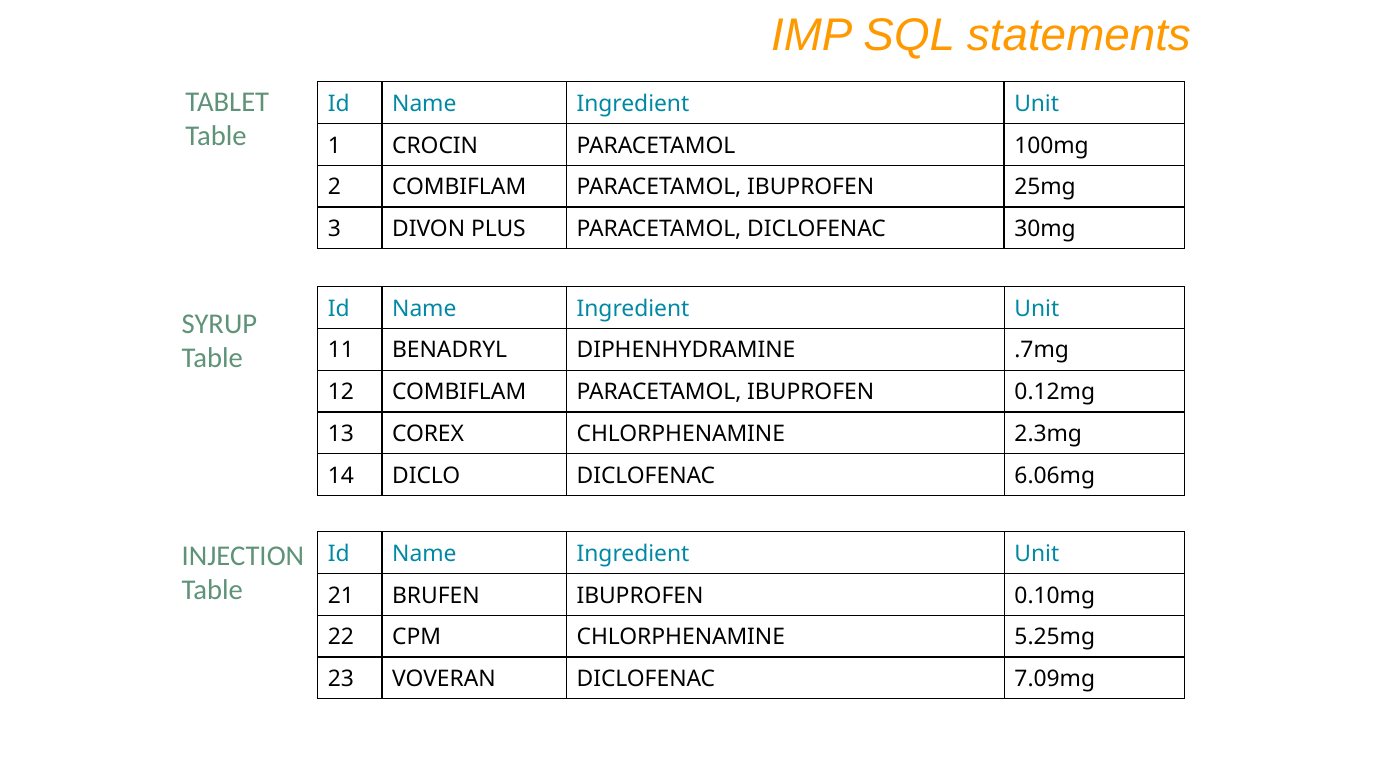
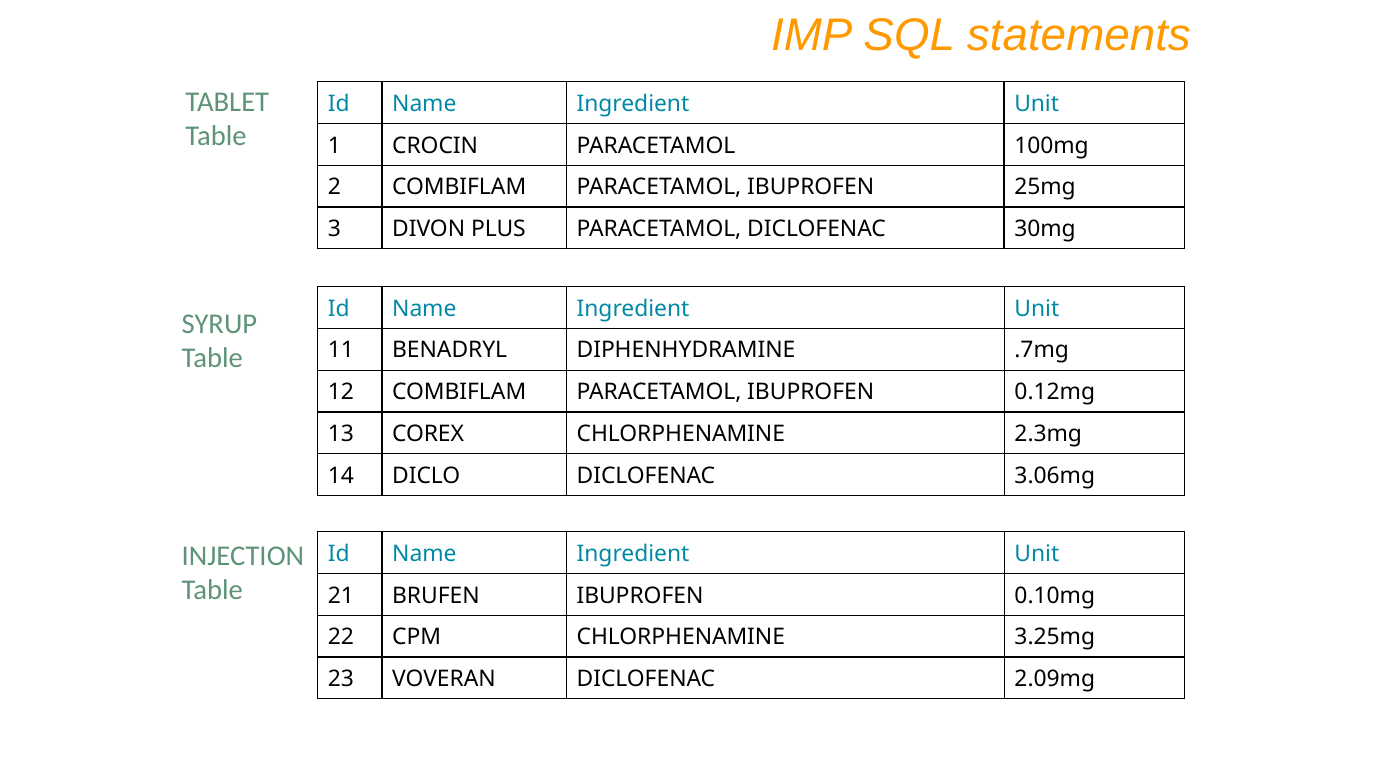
6.06mg: 6.06mg -> 3.06mg
5.25mg: 5.25mg -> 3.25mg
7.09mg: 7.09mg -> 2.09mg
